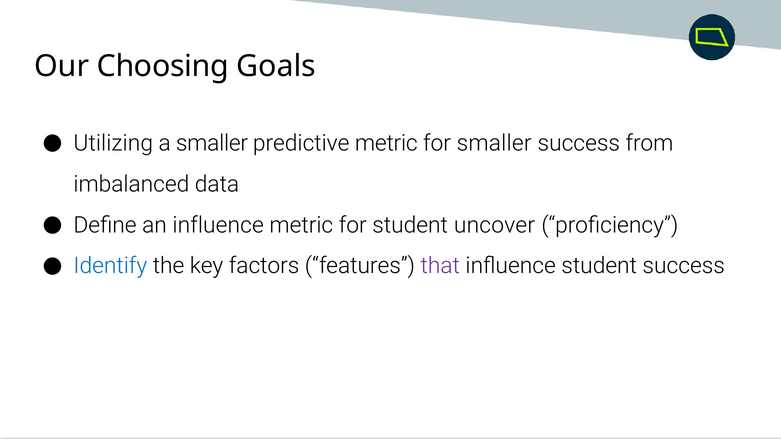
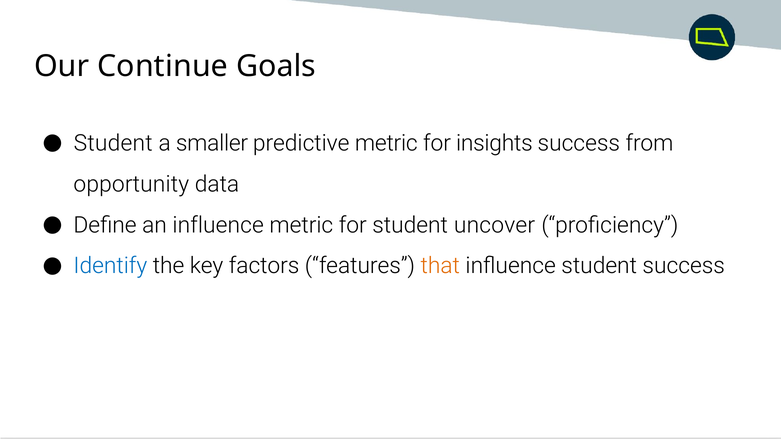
Choosing: Choosing -> Continue
Utilizing at (113, 143): Utilizing -> Student
for smaller: smaller -> insights
imbalanced: imbalanced -> opportunity
that colour: purple -> orange
